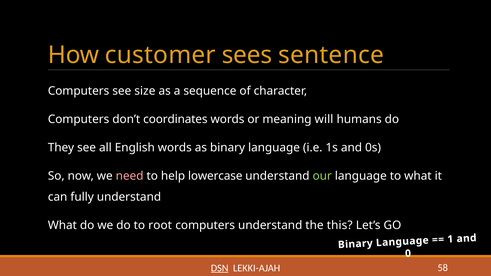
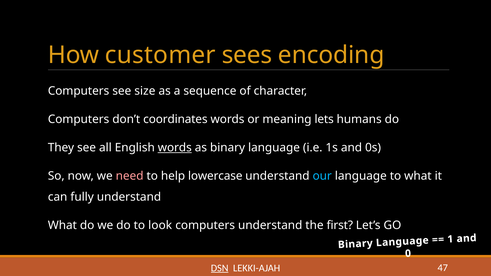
sentence: sentence -> encoding
will: will -> lets
words at (175, 148) underline: none -> present
our colour: light green -> light blue
root: root -> look
this: this -> first
58: 58 -> 47
